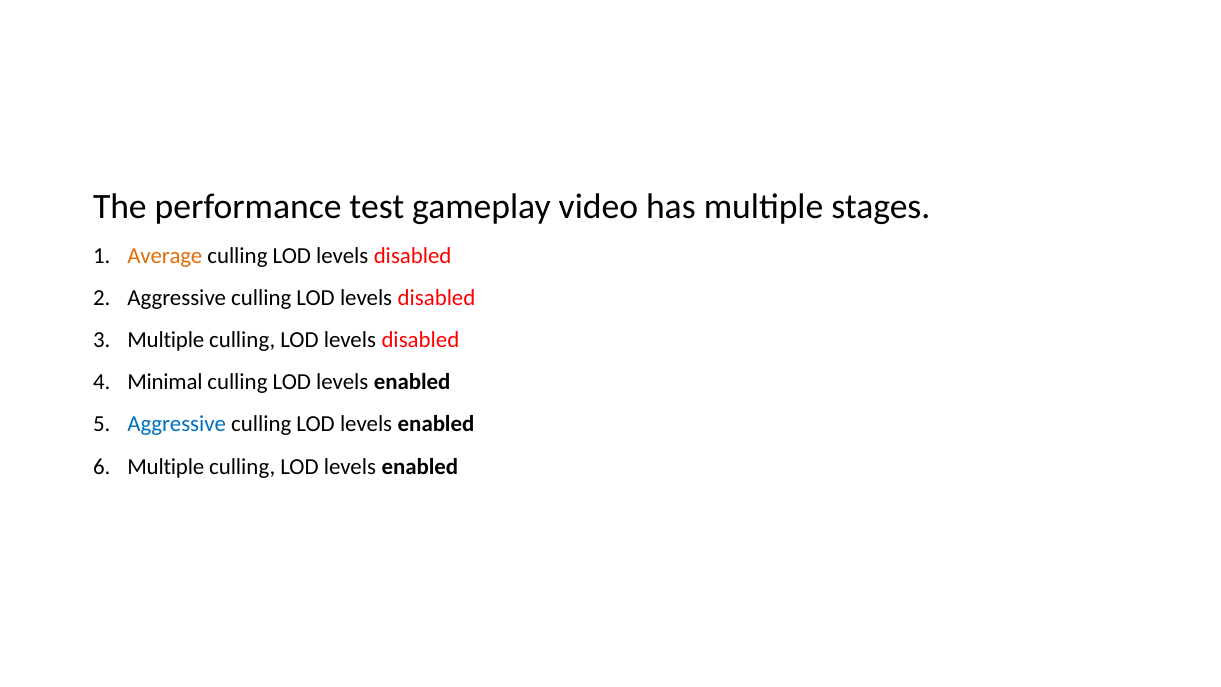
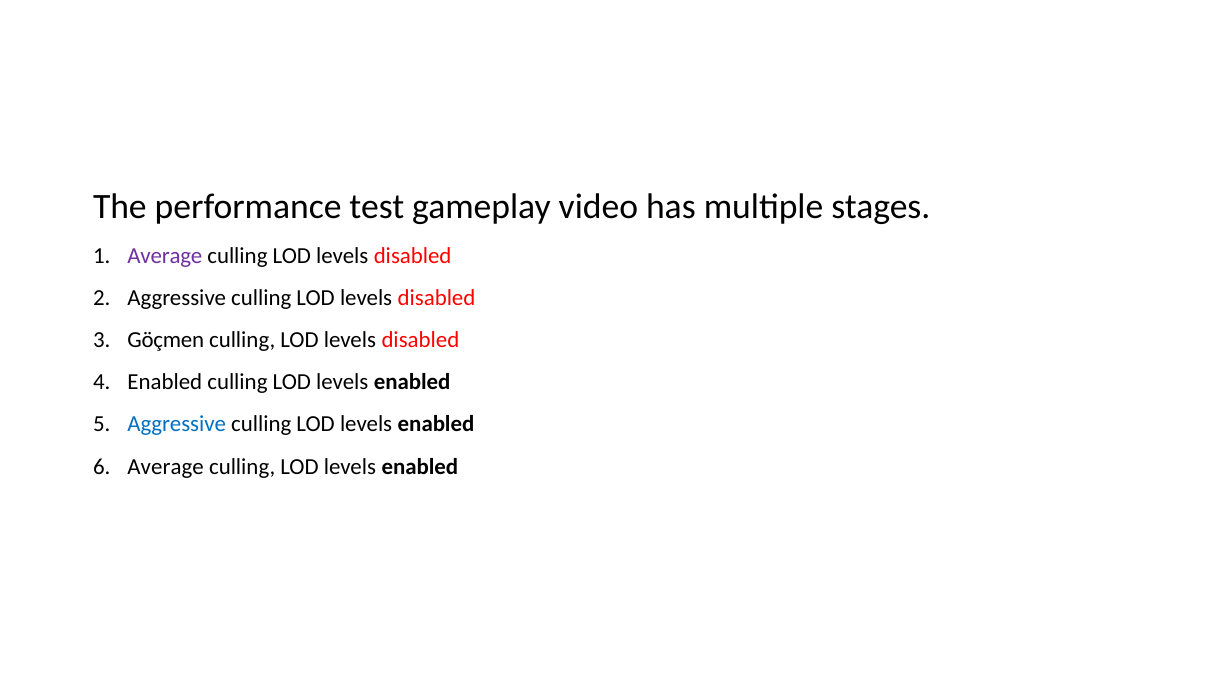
Average at (165, 256) colour: orange -> purple
Multiple at (166, 340): Multiple -> Göçmen
Minimal at (165, 382): Minimal -> Enabled
Multiple at (166, 466): Multiple -> Average
